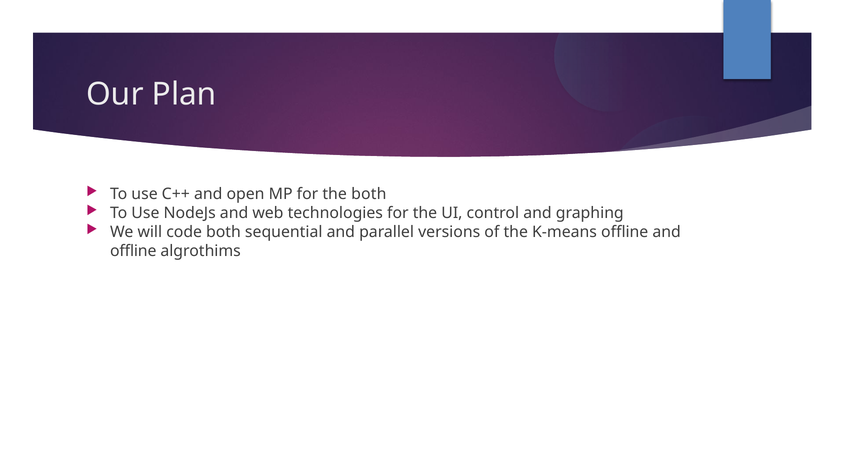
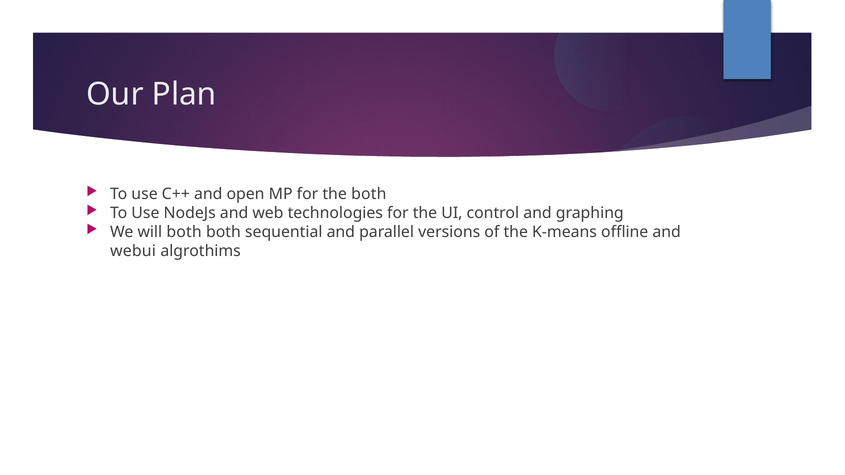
will code: code -> both
offline at (133, 251): offline -> webui
